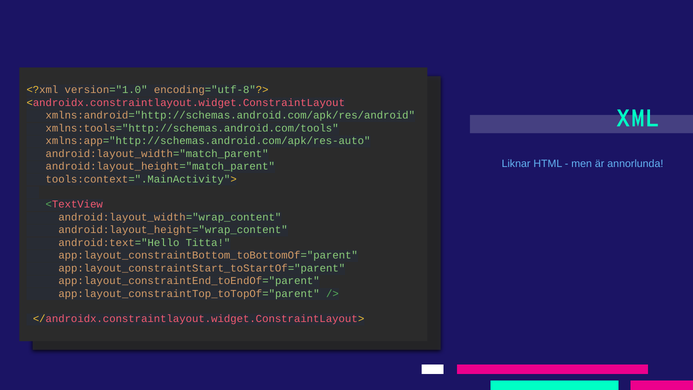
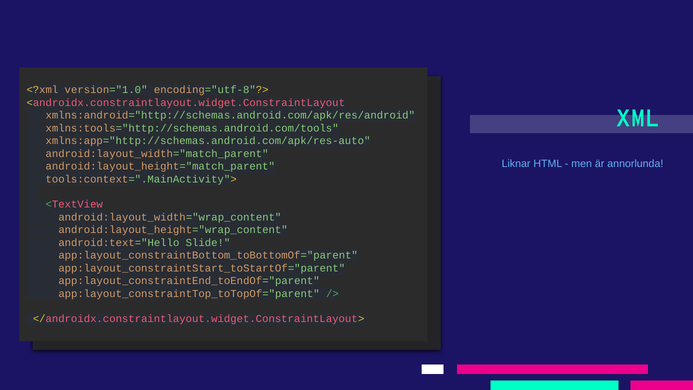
Titta: Titta -> Slide
